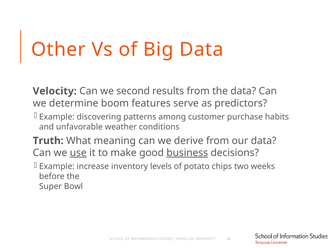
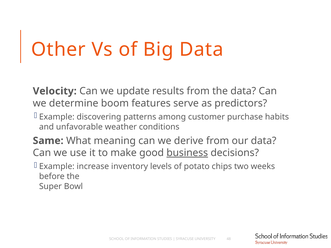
second: second -> update
Truth: Truth -> Same
use underline: present -> none
